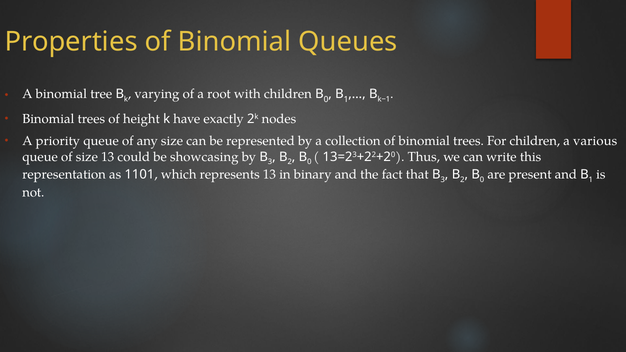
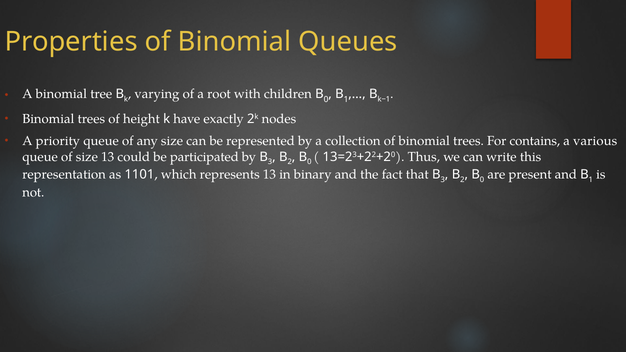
For children: children -> contains
showcasing: showcasing -> participated
